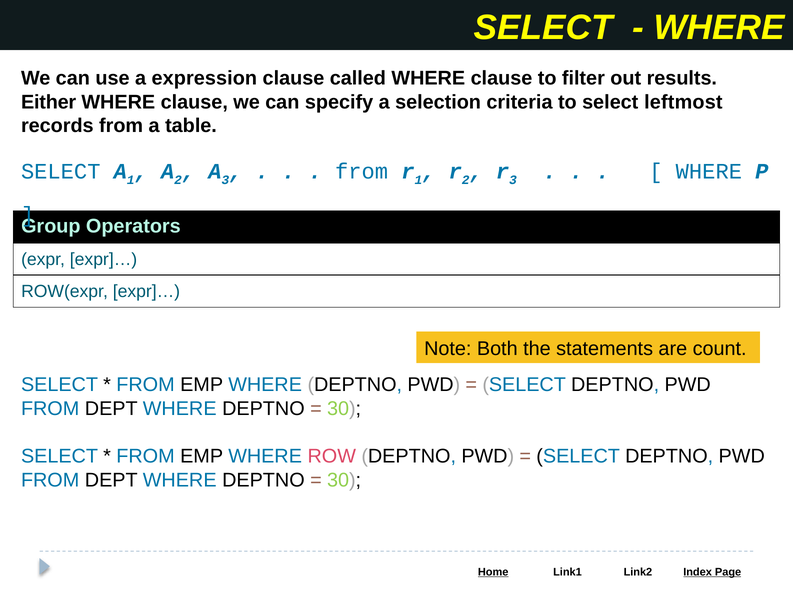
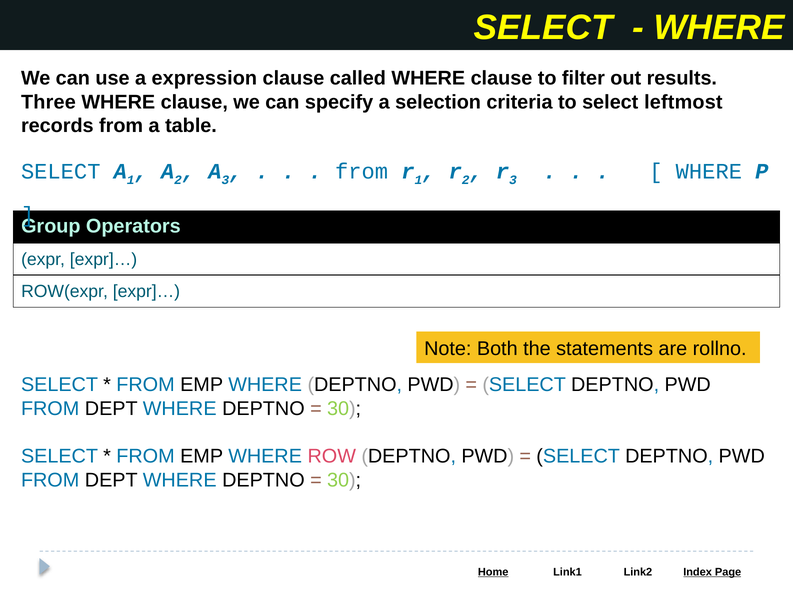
Either: Either -> Three
count: count -> rollno
